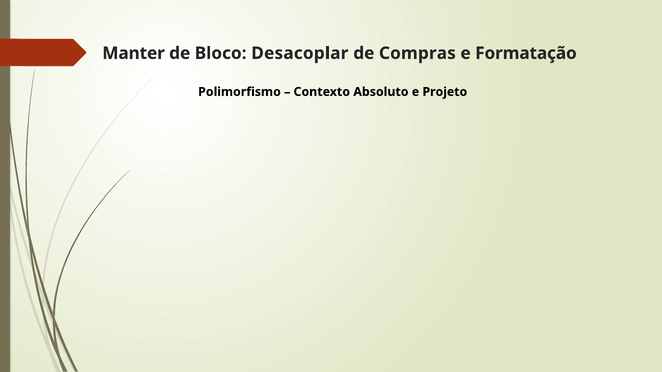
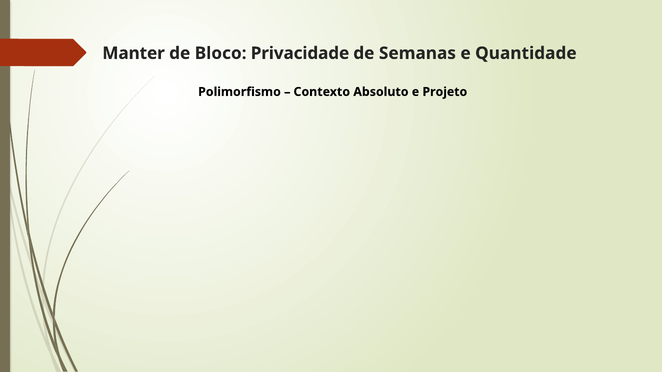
Desacoplar: Desacoplar -> Privacidade
Compras: Compras -> Semanas
Formatação: Formatação -> Quantidade
